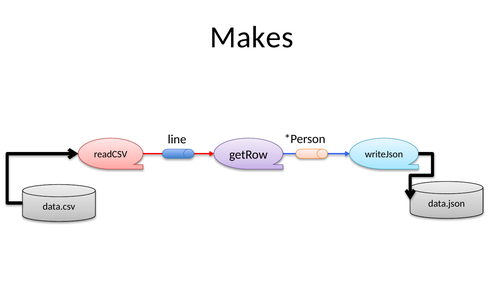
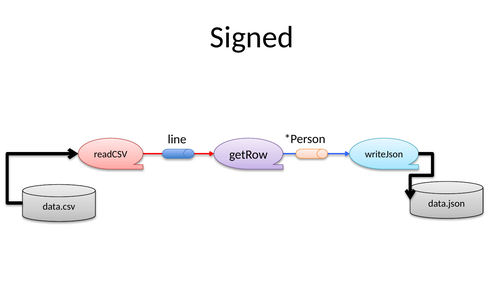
Makes: Makes -> Signed
